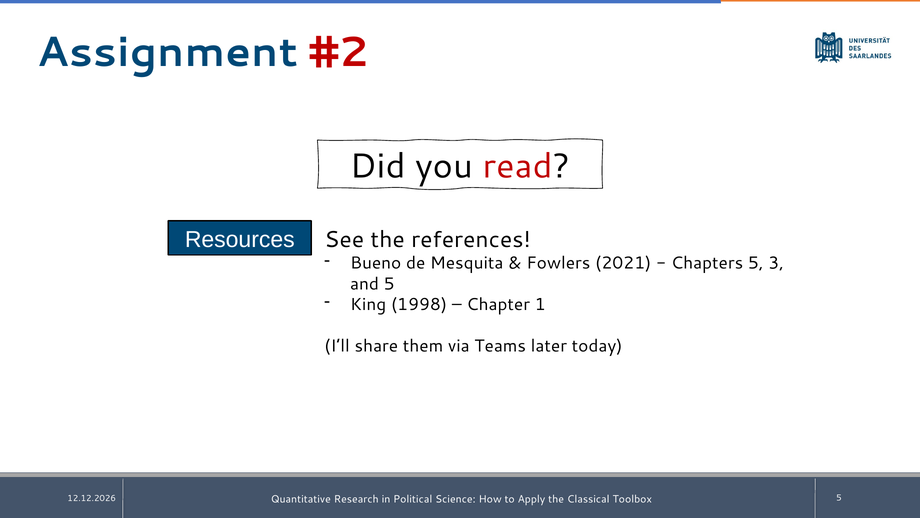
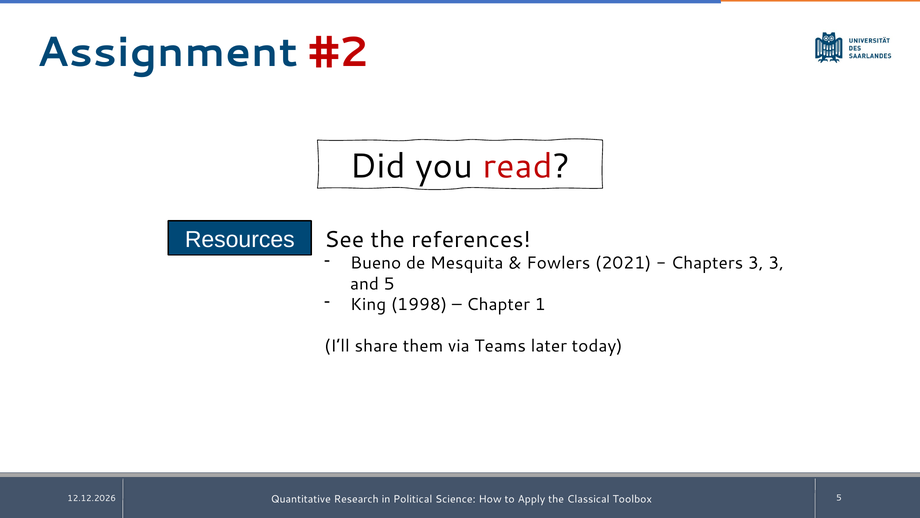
Chapters 5: 5 -> 3
